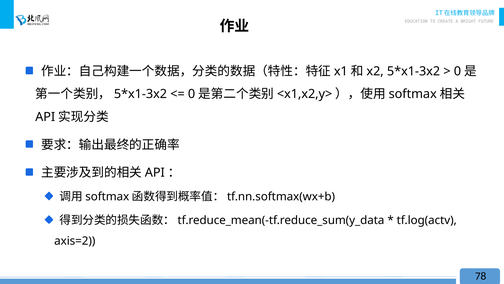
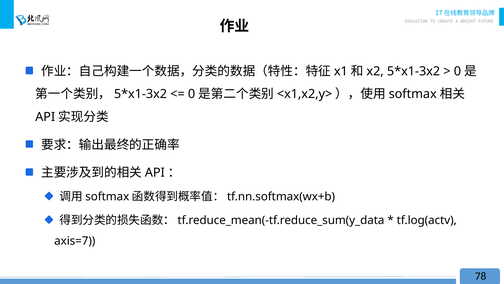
axis=2: axis=2 -> axis=7
